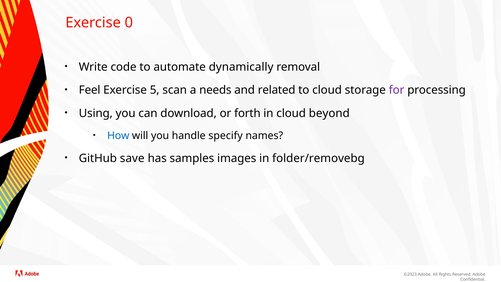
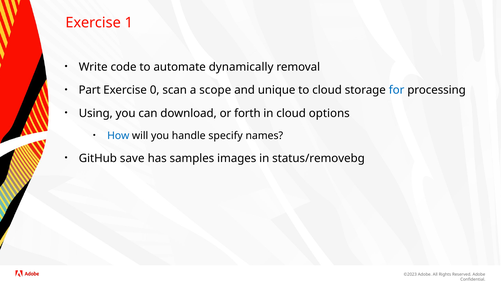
0: 0 -> 1
Feel: Feel -> Part
5: 5 -> 0
needs: needs -> scope
related: related -> unique
for colour: purple -> blue
beyond: beyond -> options
folder/removebg: folder/removebg -> status/removebg
